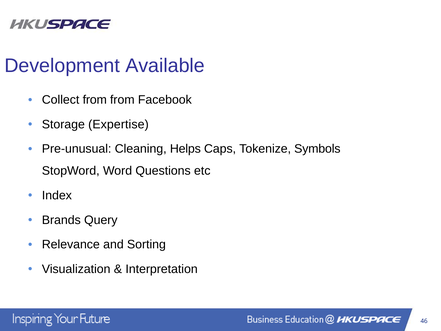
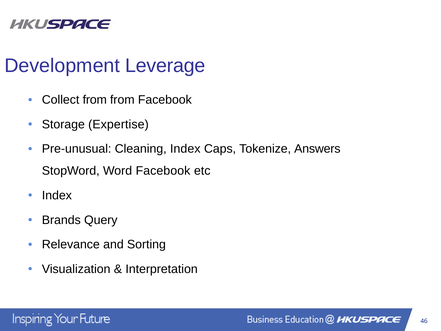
Available: Available -> Leverage
Cleaning Helps: Helps -> Index
Symbols: Symbols -> Answers
Word Questions: Questions -> Facebook
